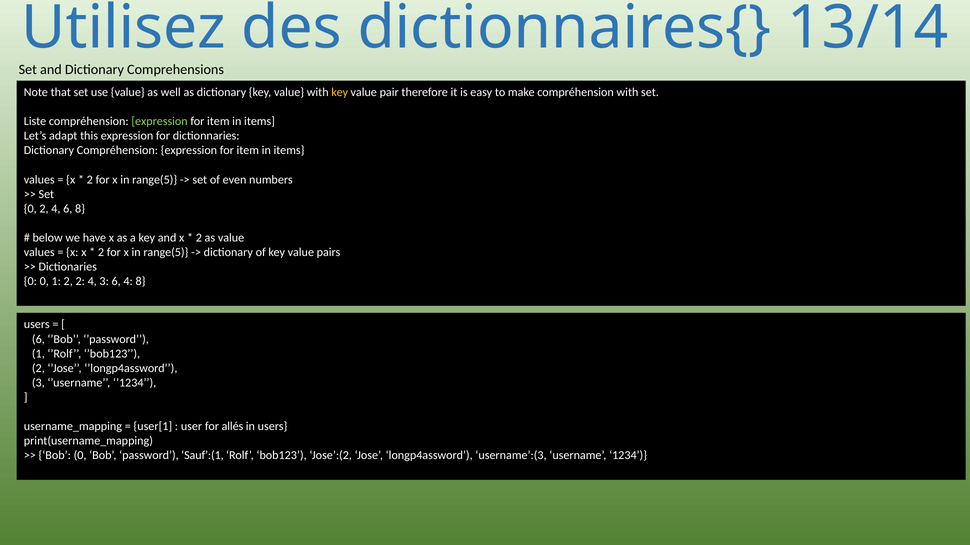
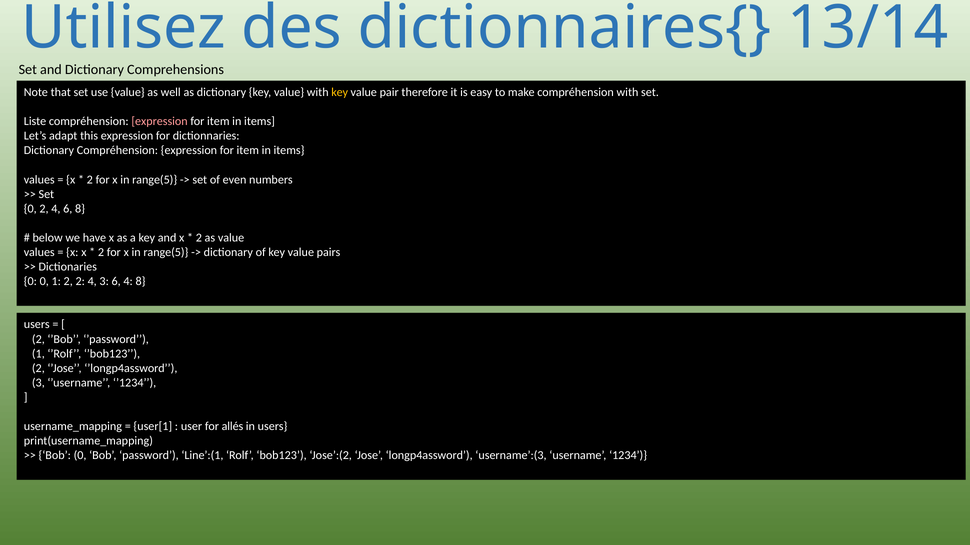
expression at (160, 122) colour: light green -> pink
6 at (38, 339): 6 -> 2
Sauf’:(1: Sauf’:(1 -> Line’:(1
